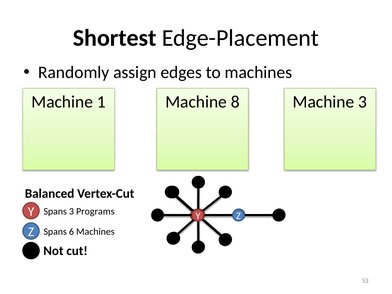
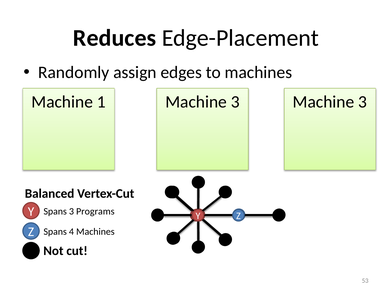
Shortest: Shortest -> Reduces
8 at (235, 102): 8 -> 3
6: 6 -> 4
